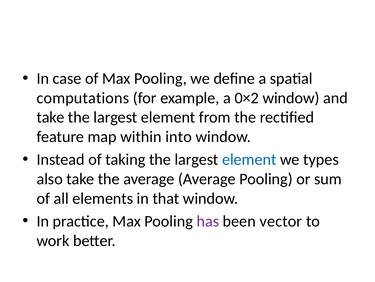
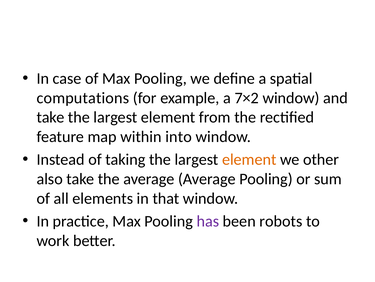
0×2: 0×2 -> 7×2
element at (249, 159) colour: blue -> orange
types: types -> other
vector: vector -> robots
